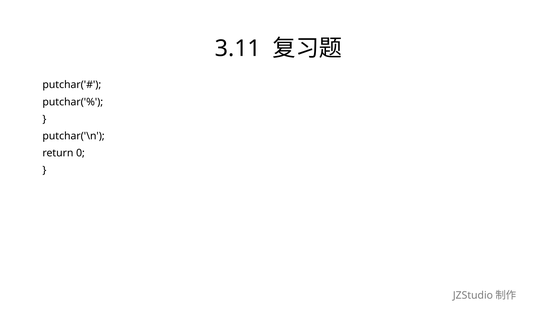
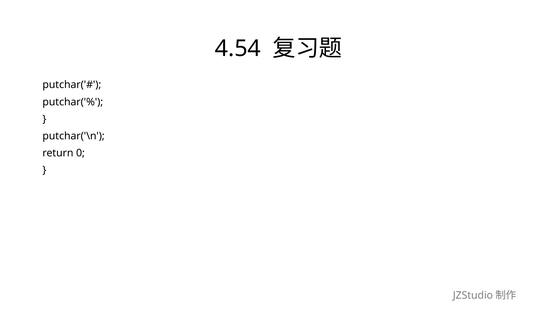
3.11: 3.11 -> 4.54
